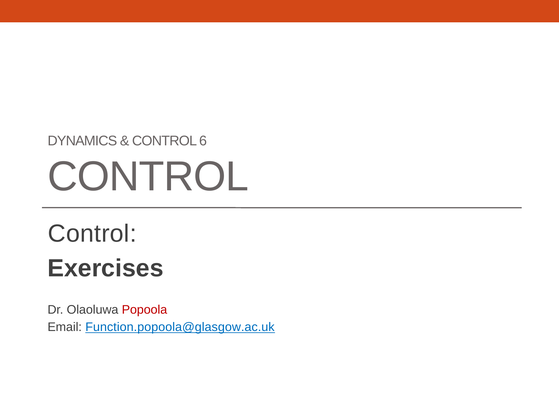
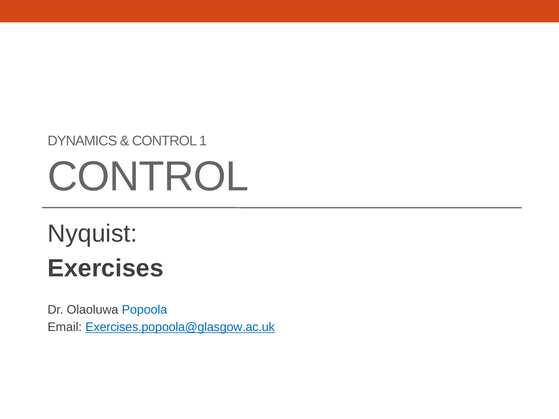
6: 6 -> 1
Control at (92, 234): Control -> Nyquist
Popoola colour: red -> blue
Function.popoola@glasgow.ac.uk: Function.popoola@glasgow.ac.uk -> Exercises.popoola@glasgow.ac.uk
